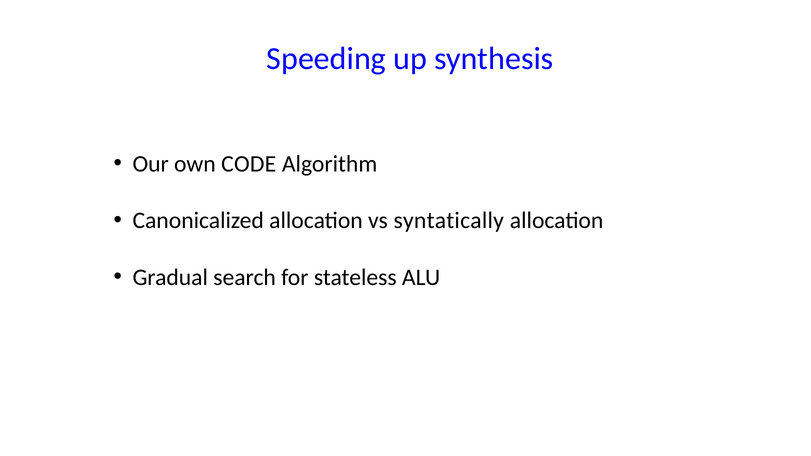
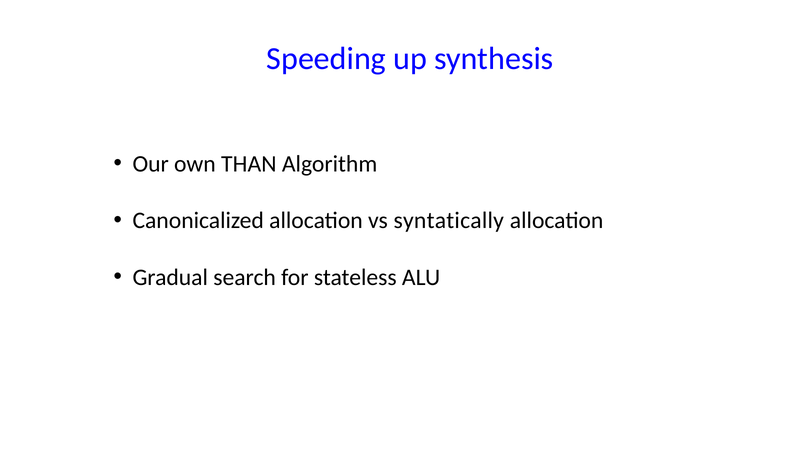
CODE: CODE -> THAN
